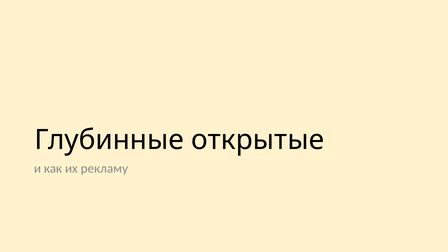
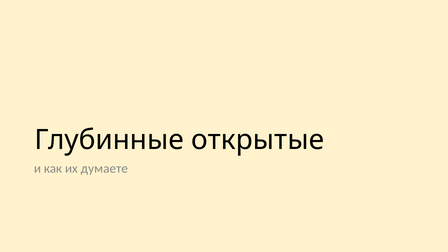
рекламу: рекламу -> думаете
